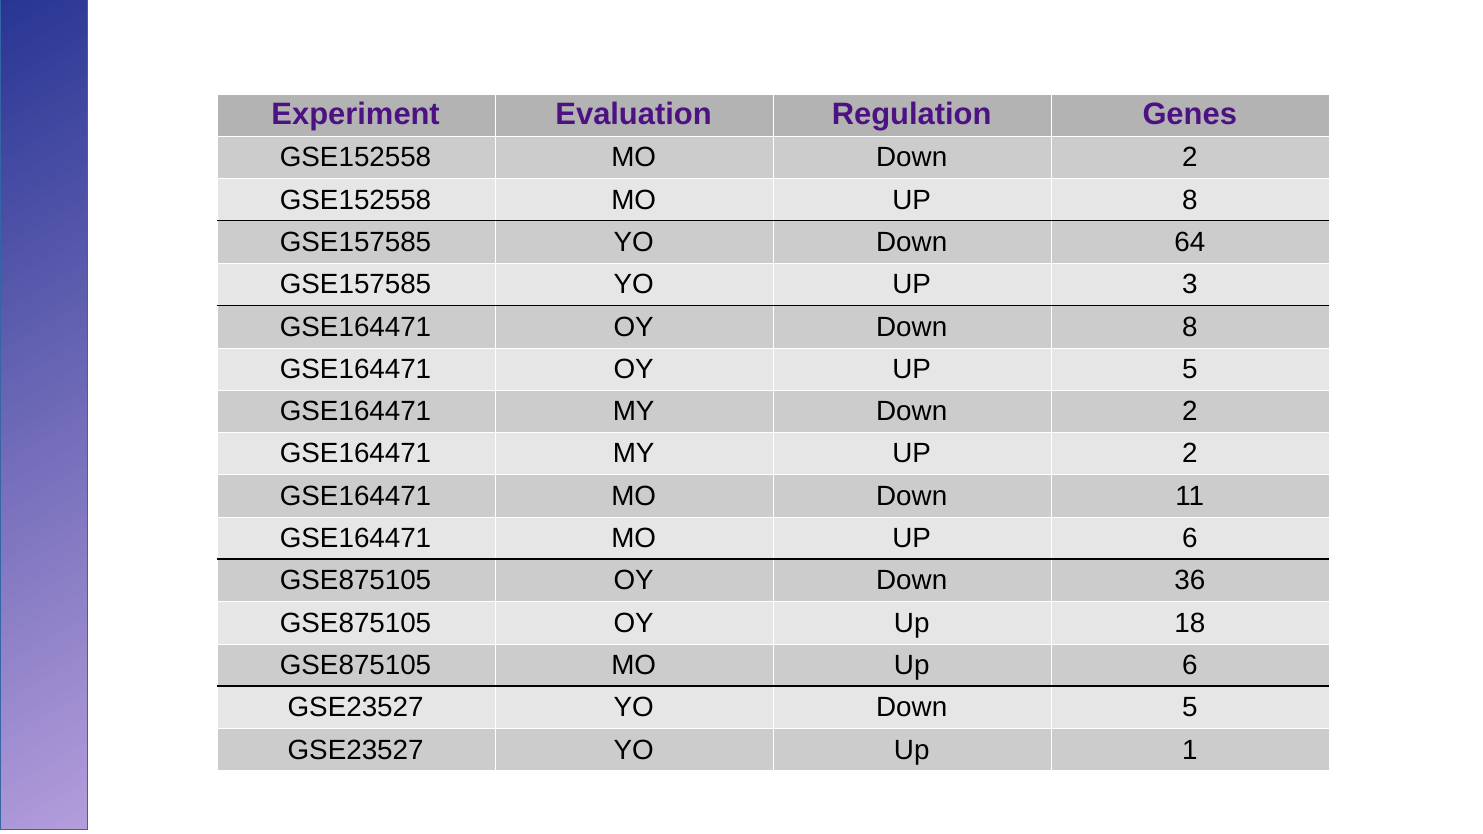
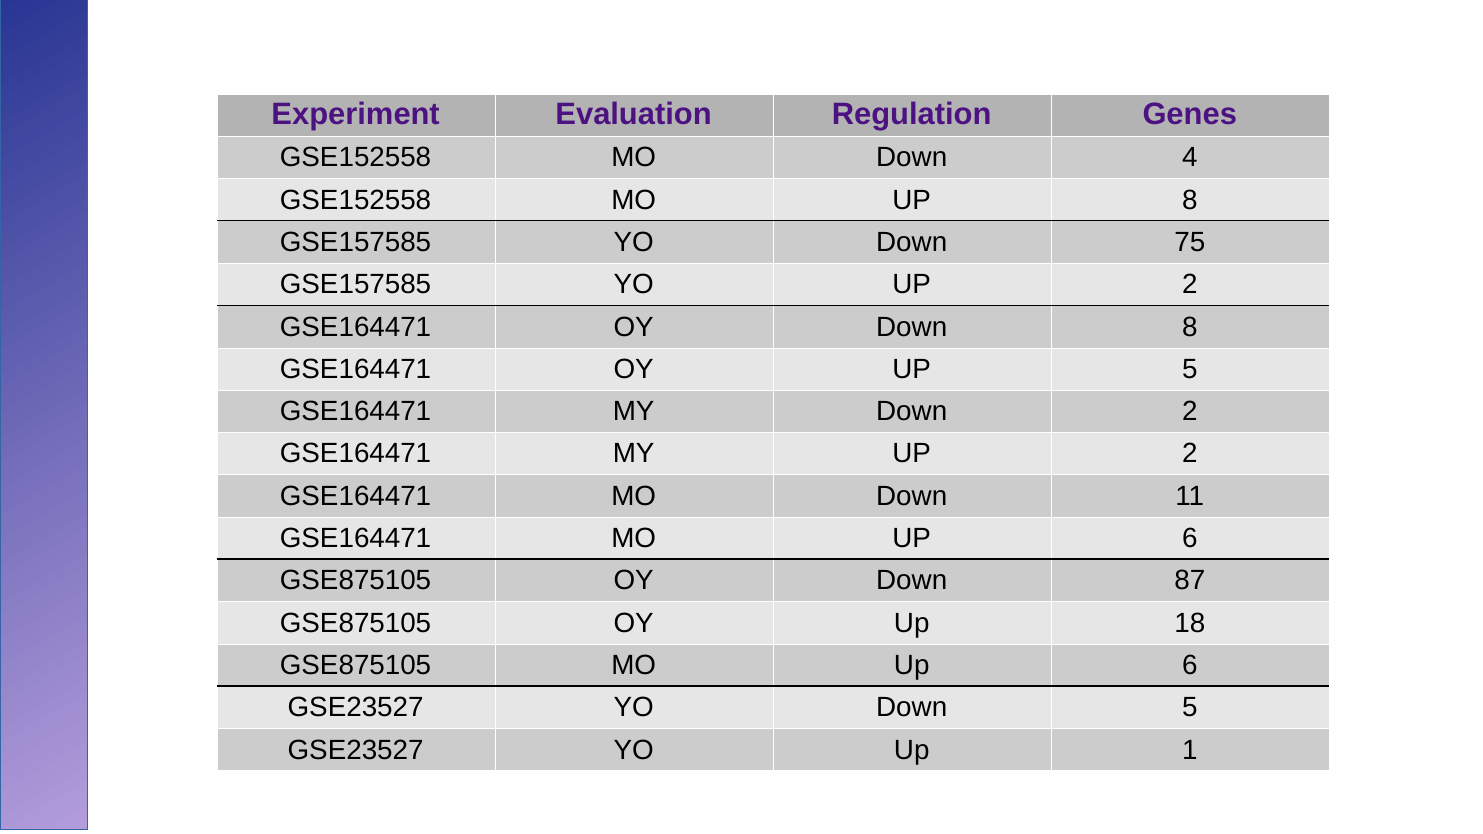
MO Down 2: 2 -> 4
64: 64 -> 75
YO UP 3: 3 -> 2
36: 36 -> 87
